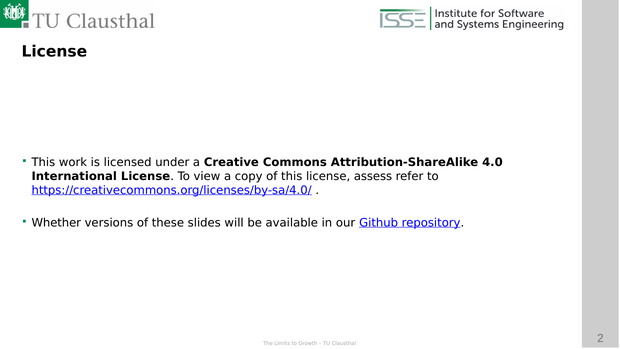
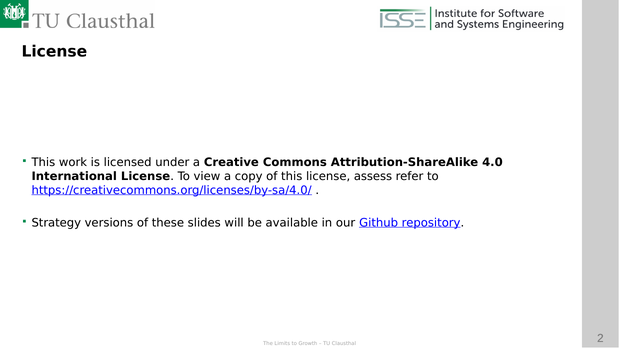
Whether: Whether -> Strategy
